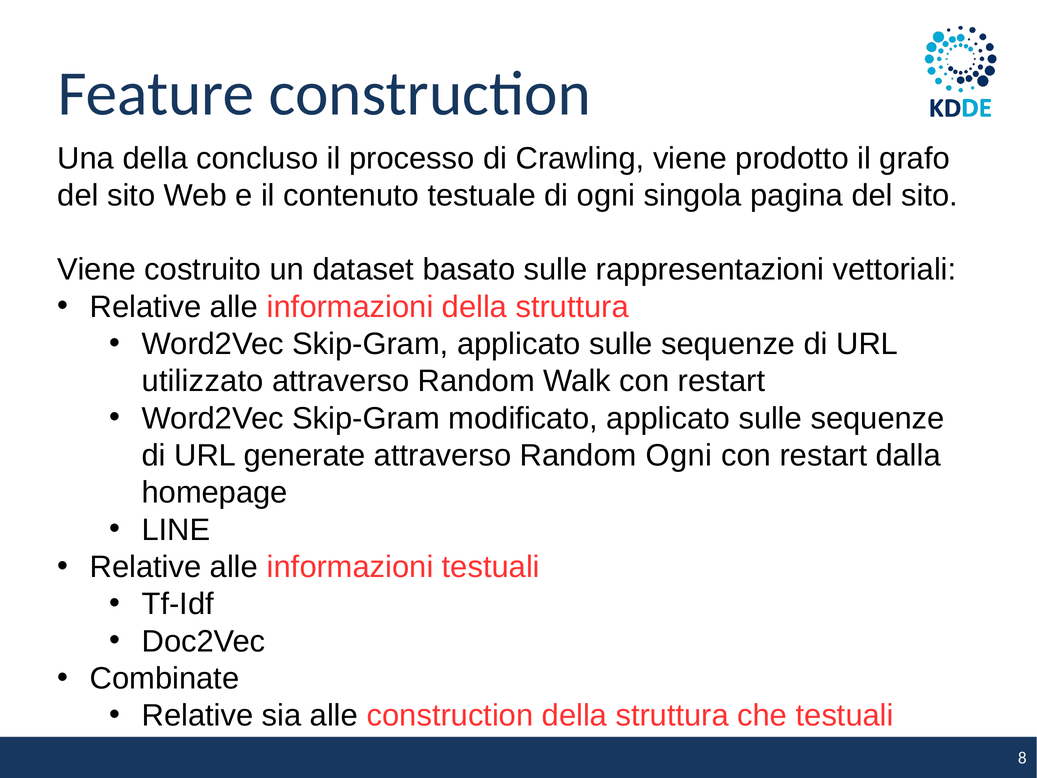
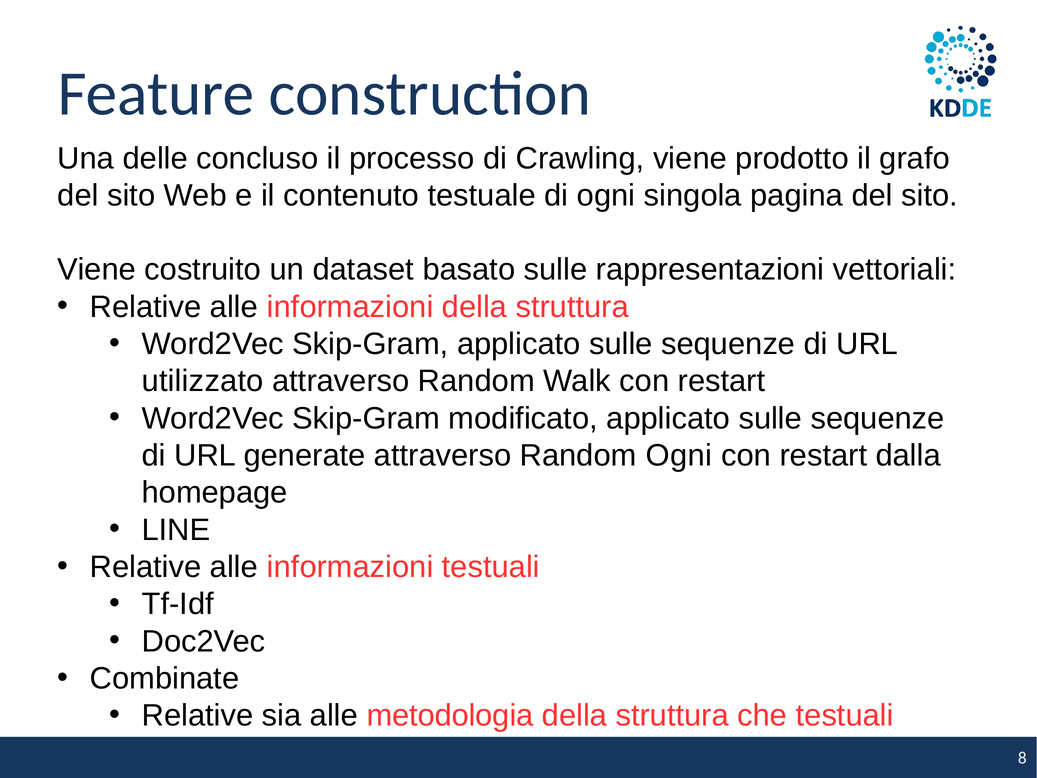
Una della: della -> delle
alle construction: construction -> metodologia
